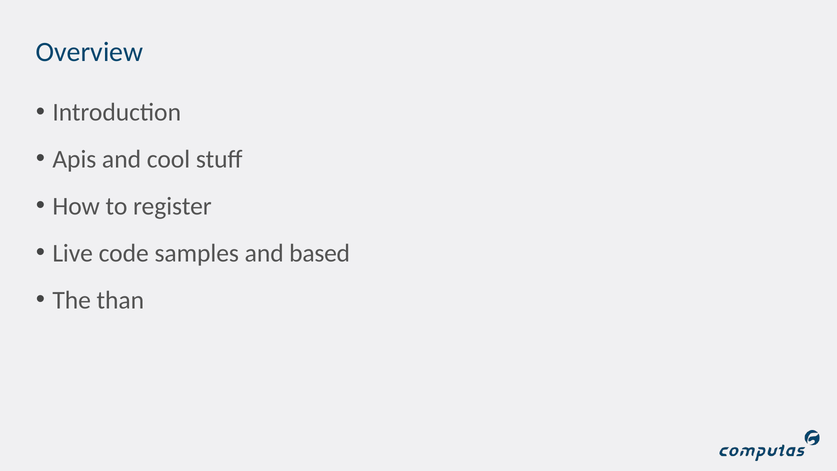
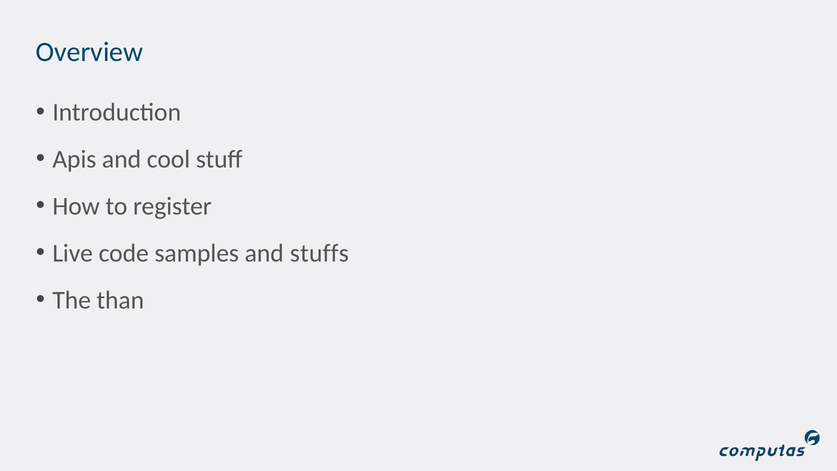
based: based -> stuffs
